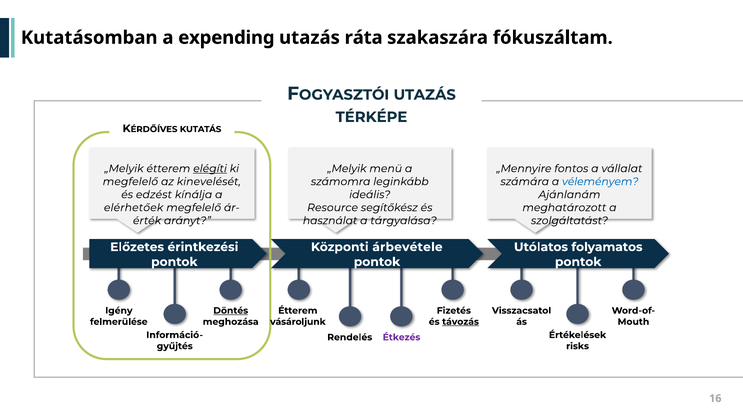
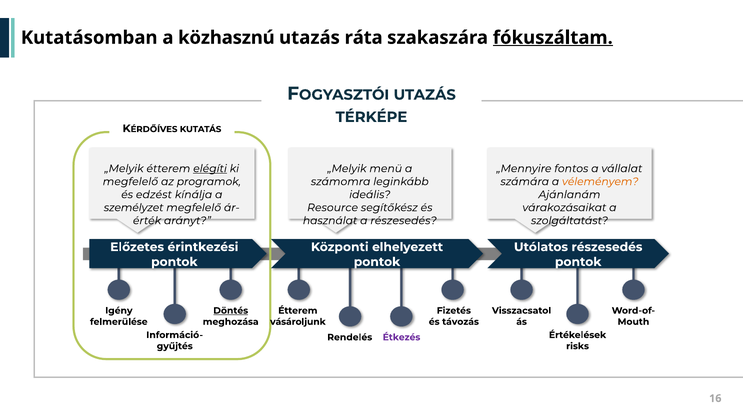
expending: expending -> közhasznú
fókuszáltam underline: none -> present
kinevelését: kinevelését -> programok
véleményem colour: blue -> orange
elérhetőek: elérhetőek -> személyzet
meghatározott: meghatározott -> várakozásaikat
a tárgyalása: tárgyalása -> részesedés
árbevétele: árbevétele -> elhelyezett
Utólatos folyamatos: folyamatos -> részesedés
távozás underline: present -> none
